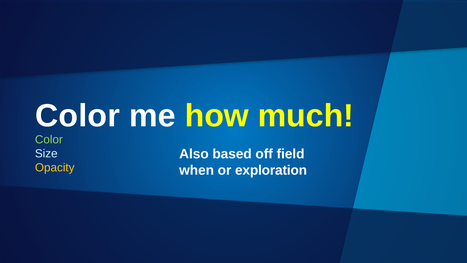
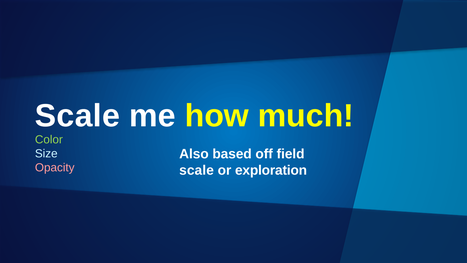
Color at (78, 116): Color -> Scale
Opacity colour: yellow -> pink
when at (197, 170): when -> scale
